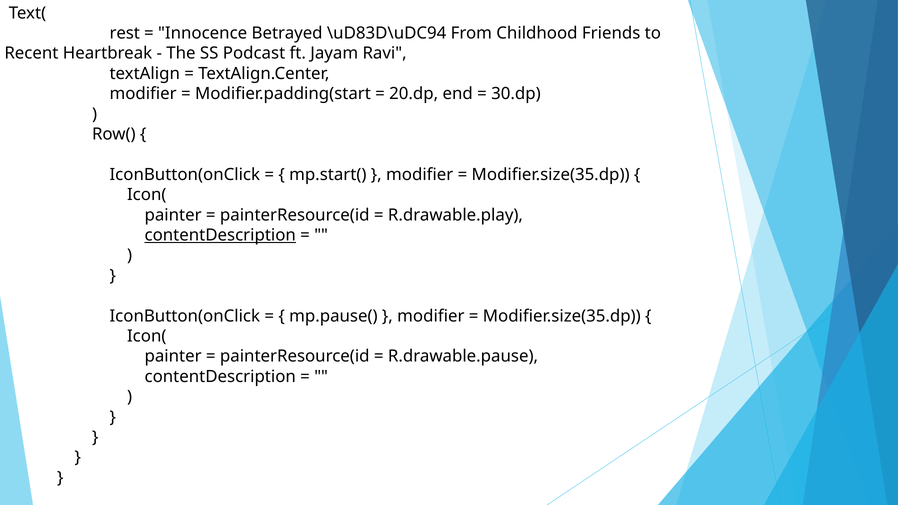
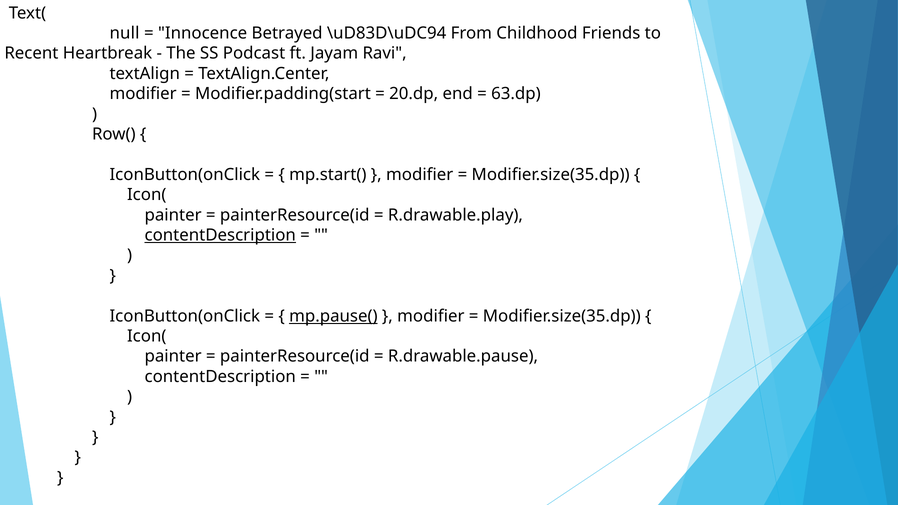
rest: rest -> null
30.dp: 30.dp -> 63.dp
mp.pause( underline: none -> present
